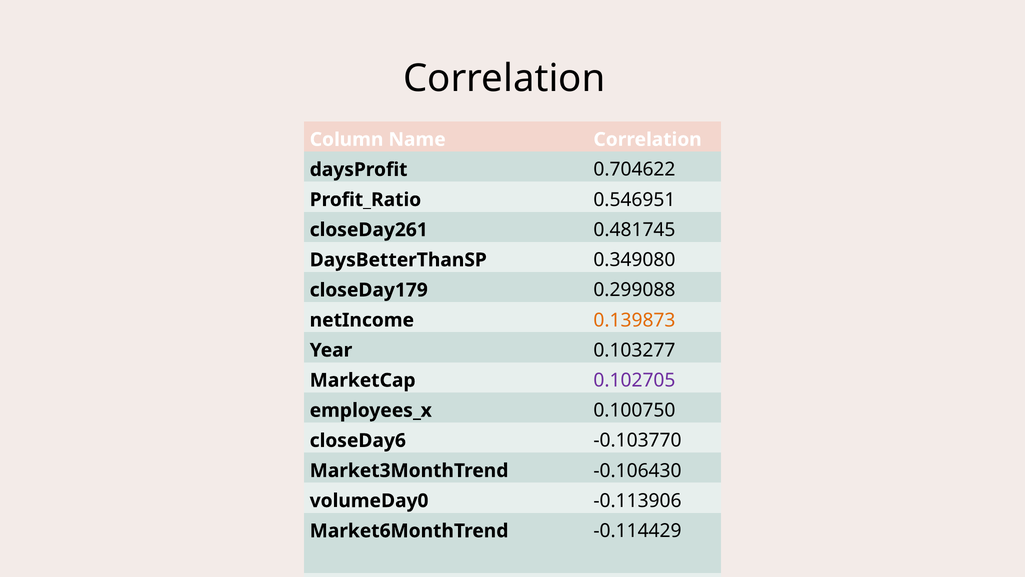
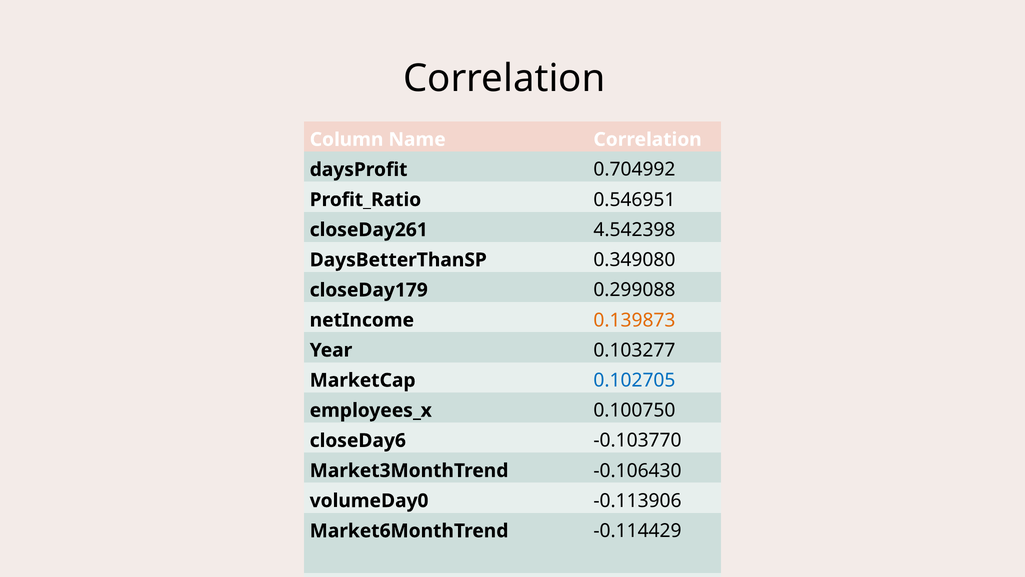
0.704622: 0.704622 -> 0.704992
0.481745: 0.481745 -> 4.542398
0.102705 colour: purple -> blue
